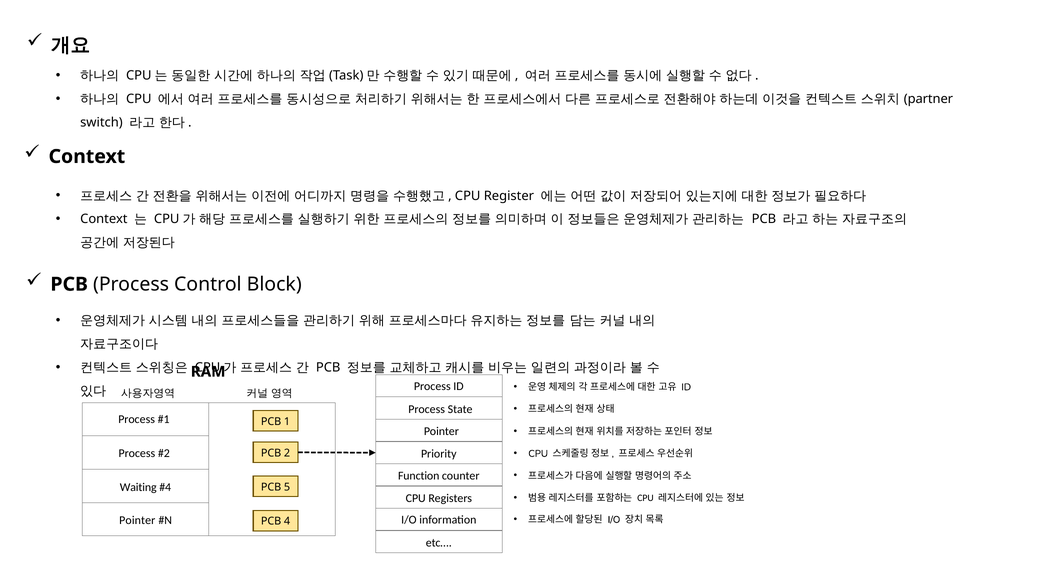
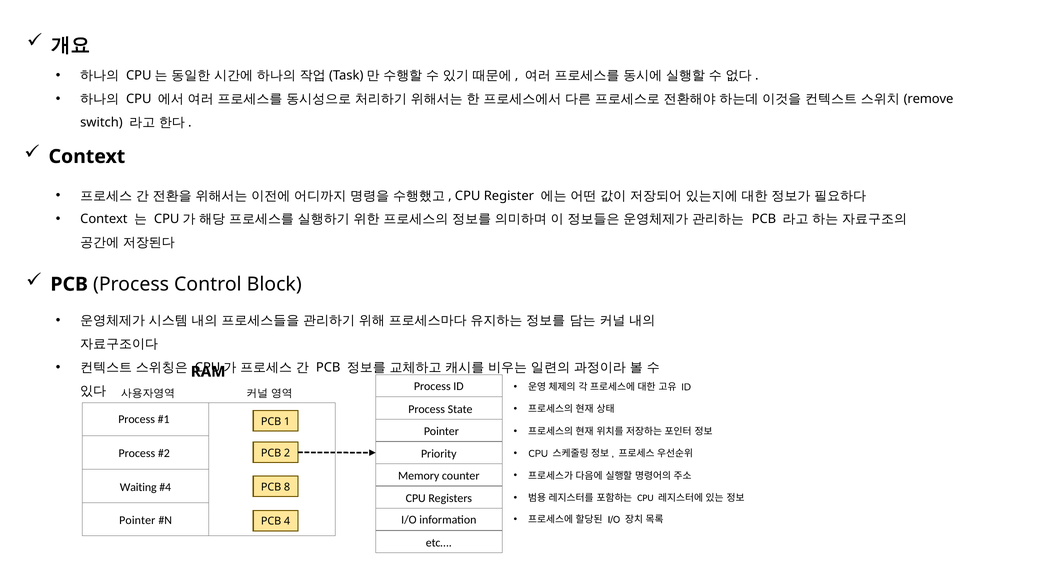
partner: partner -> remove
Function: Function -> Memory
5: 5 -> 8
